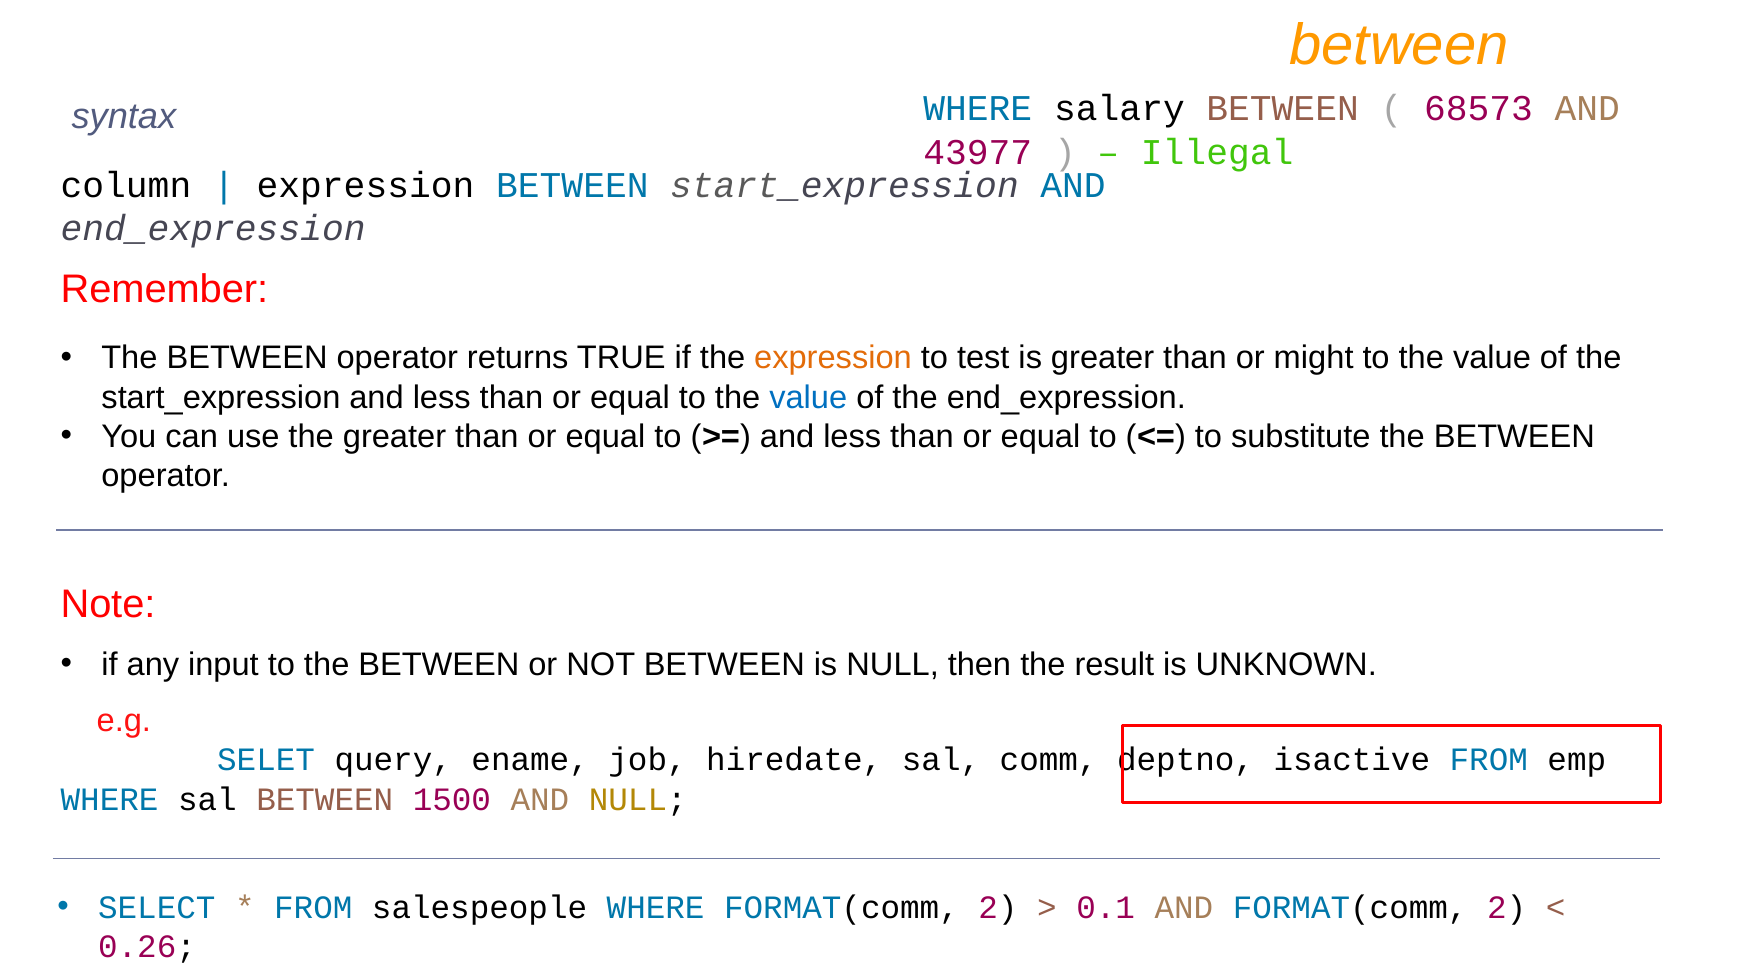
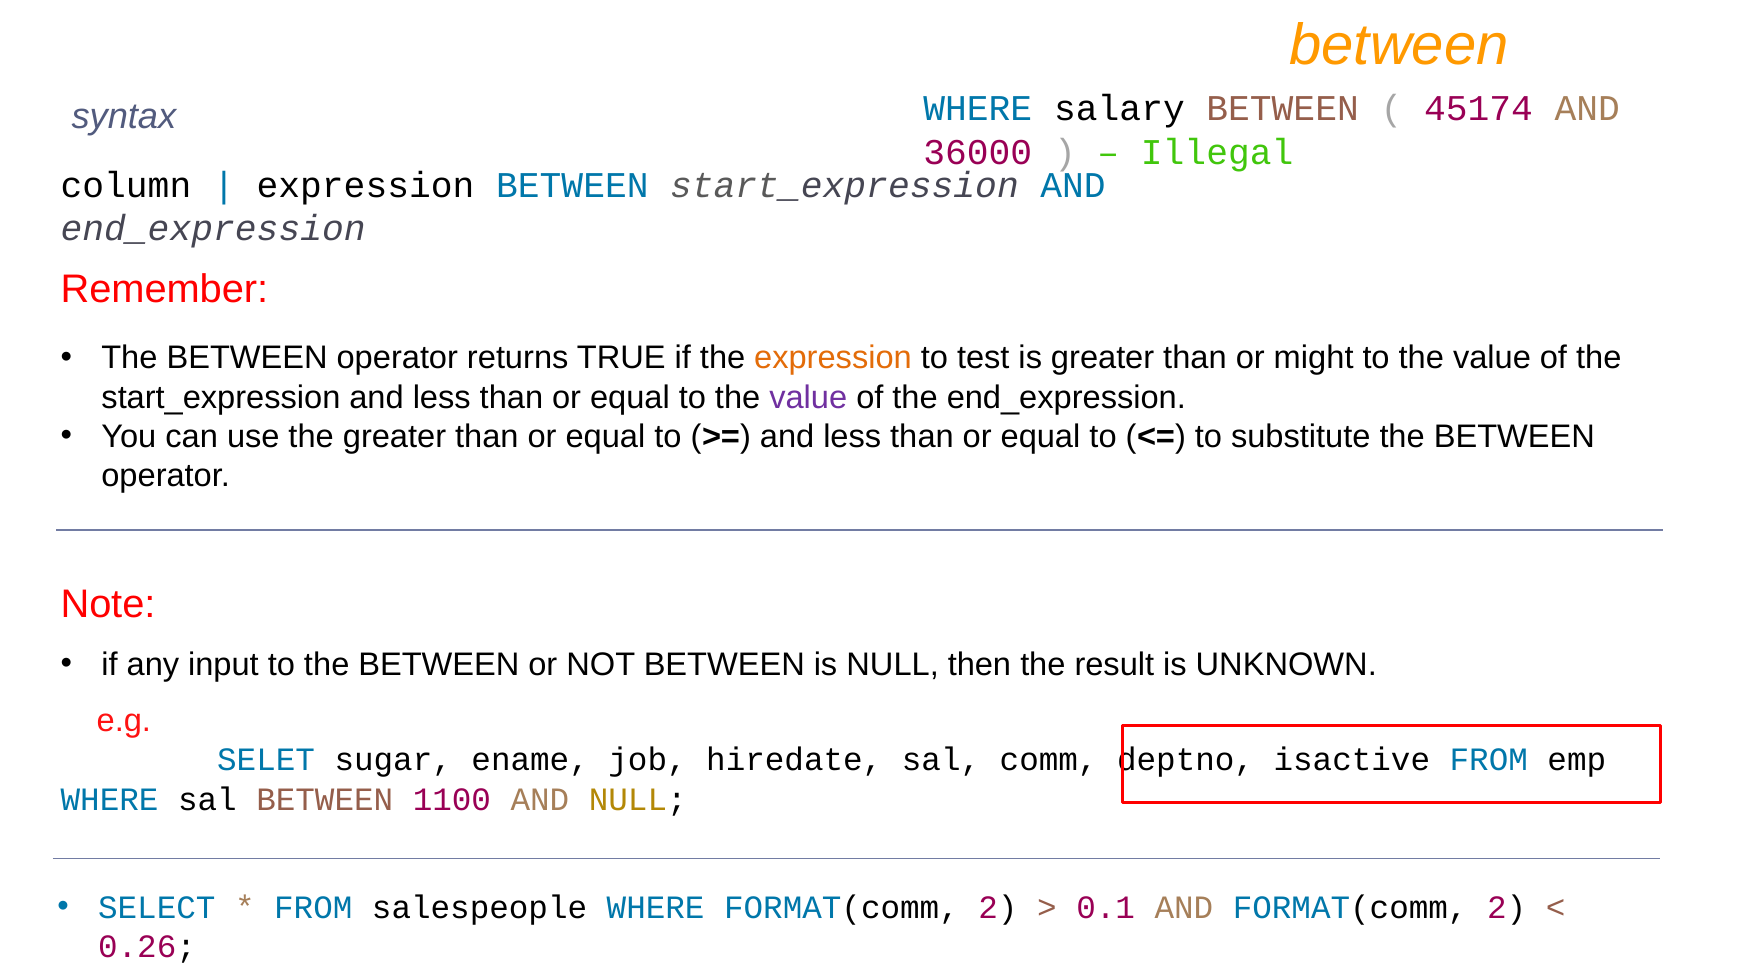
68573: 68573 -> 45174
43977: 43977 -> 36000
value at (808, 397) colour: blue -> purple
query: query -> sugar
1500: 1500 -> 1100
